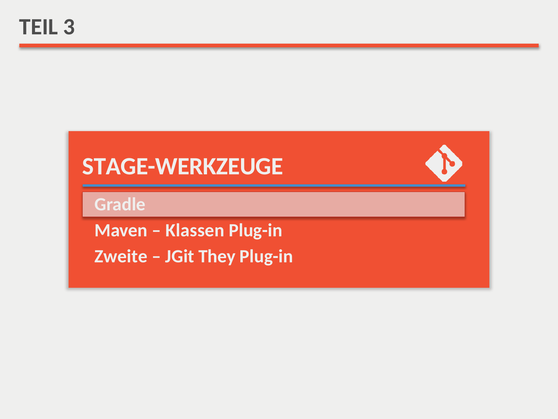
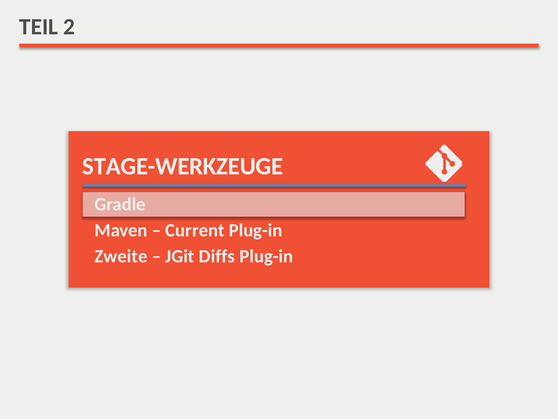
3: 3 -> 2
Klassen: Klassen -> Current
They: They -> Diffs
